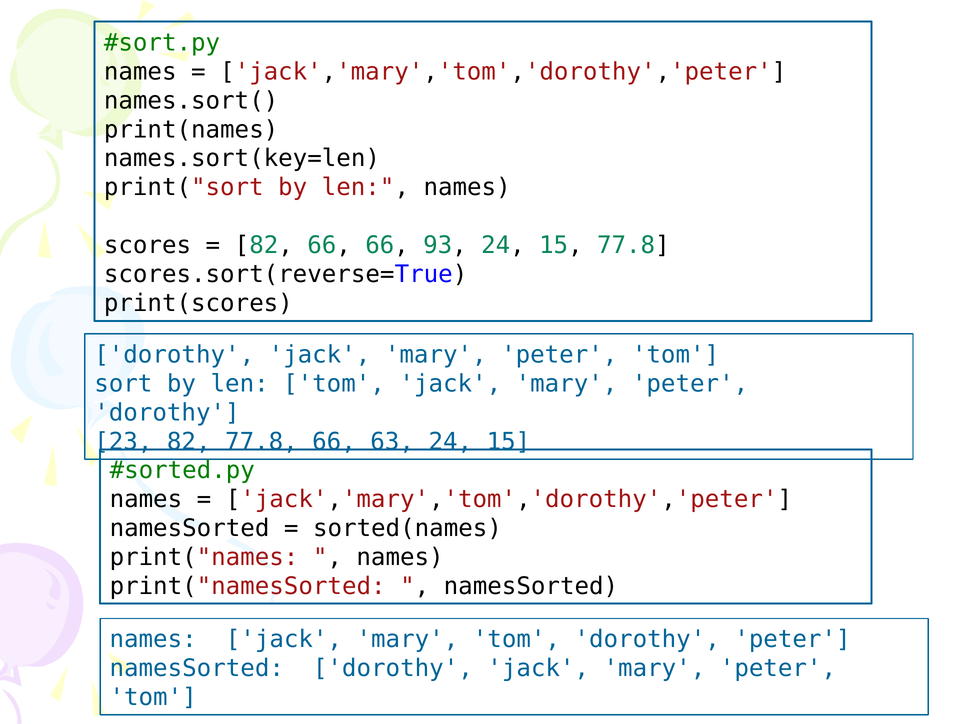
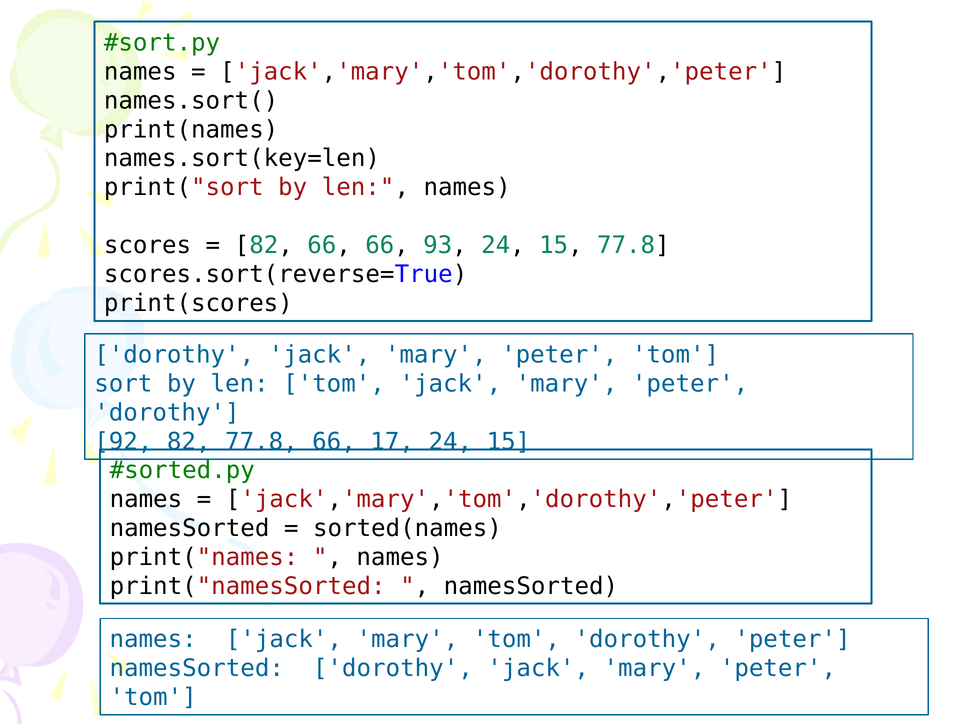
23: 23 -> 92
63: 63 -> 17
